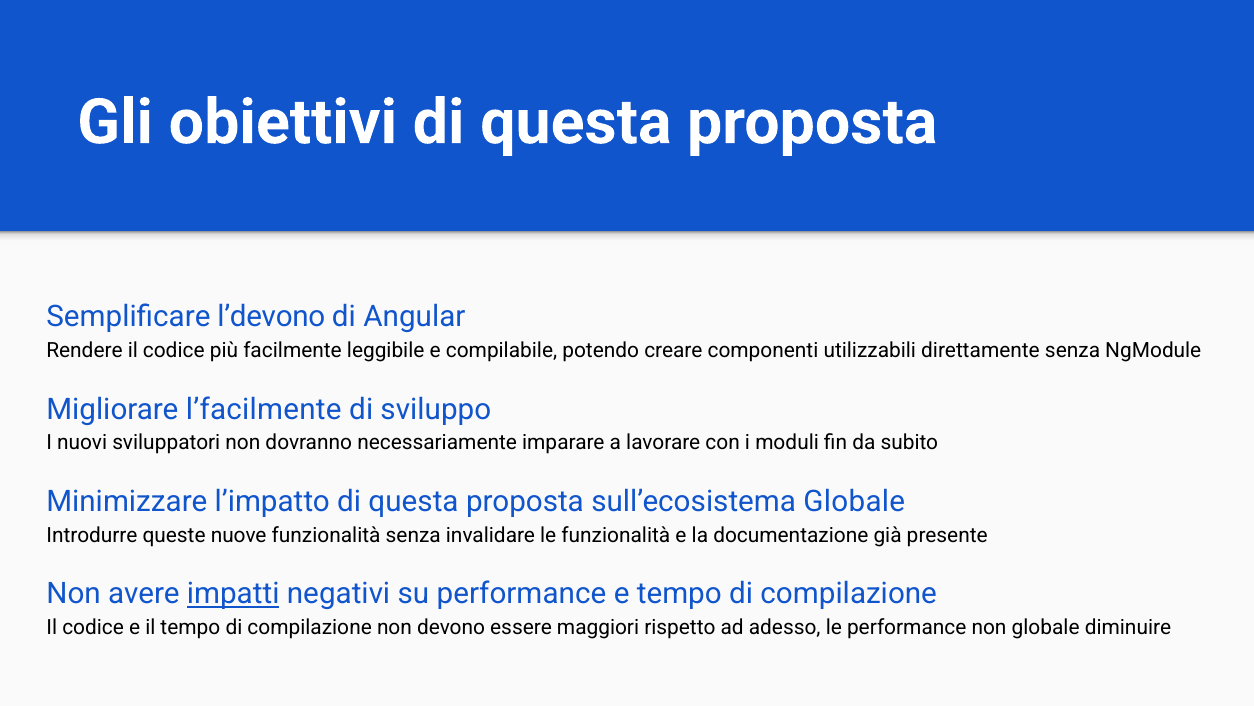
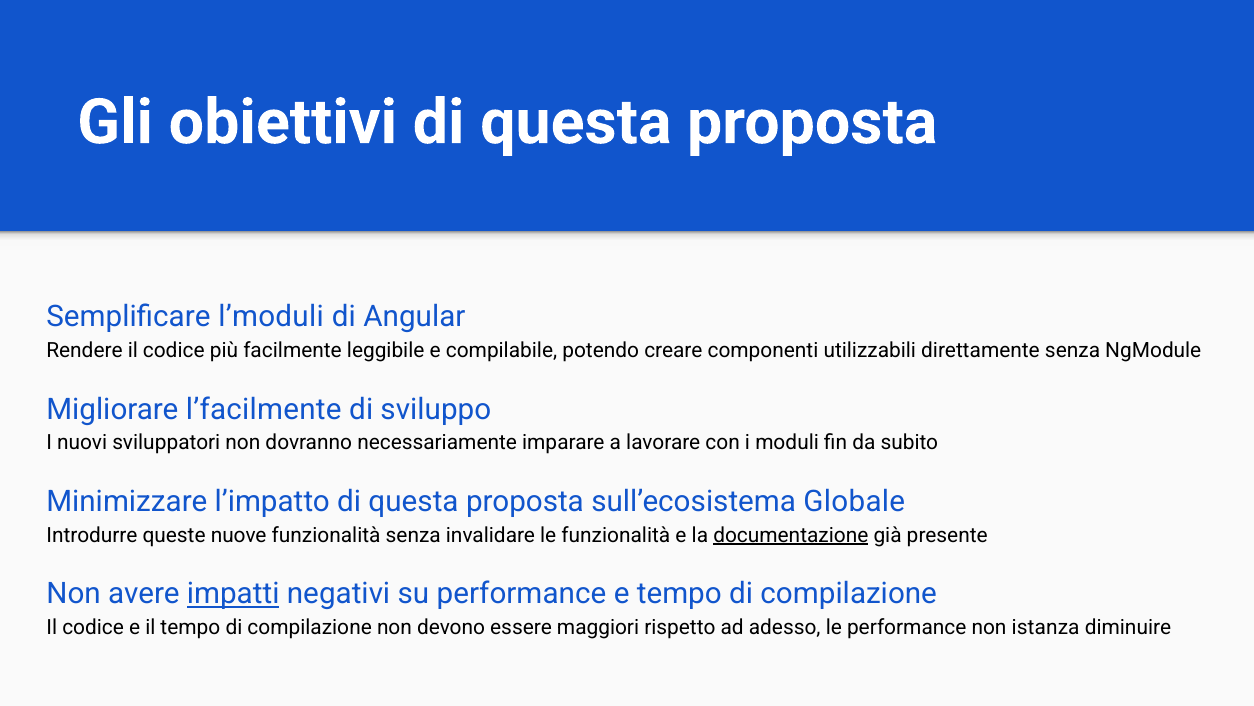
l’devono: l’devono -> l’moduli
documentazione underline: none -> present
non globale: globale -> istanza
